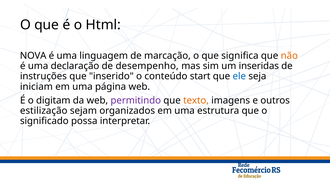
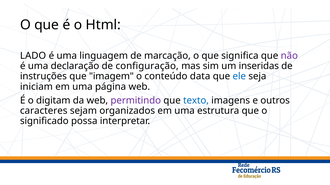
NOVA: NOVA -> LADO
não colour: orange -> purple
desempenho: desempenho -> configuração
inserido: inserido -> imagem
start: start -> data
texto colour: orange -> blue
estilização: estilização -> caracteres
